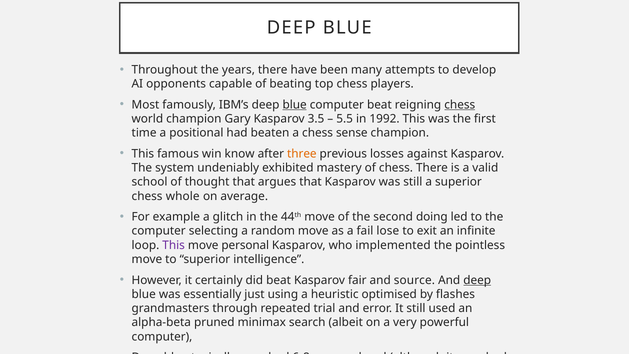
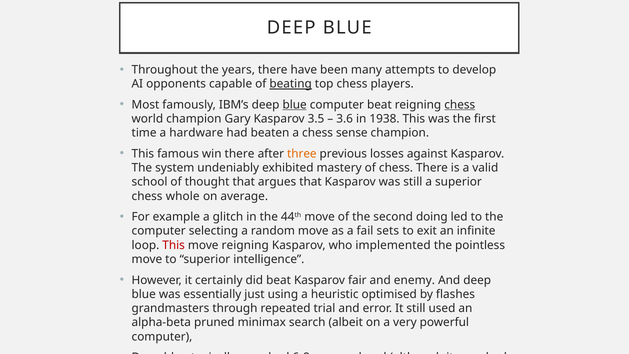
beating underline: none -> present
5.5: 5.5 -> 3.6
1992: 1992 -> 1938
positional: positional -> hardware
win know: know -> there
lose: lose -> sets
This at (174, 245) colour: purple -> red
move personal: personal -> reigning
source: source -> enemy
deep at (477, 280) underline: present -> none
